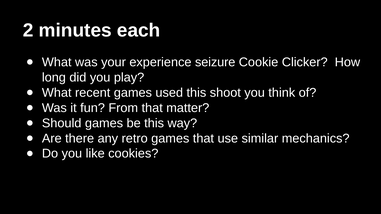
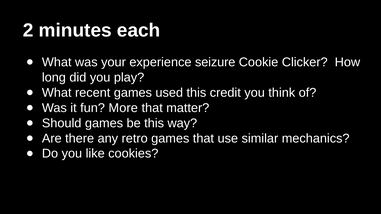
shoot: shoot -> credit
From: From -> More
